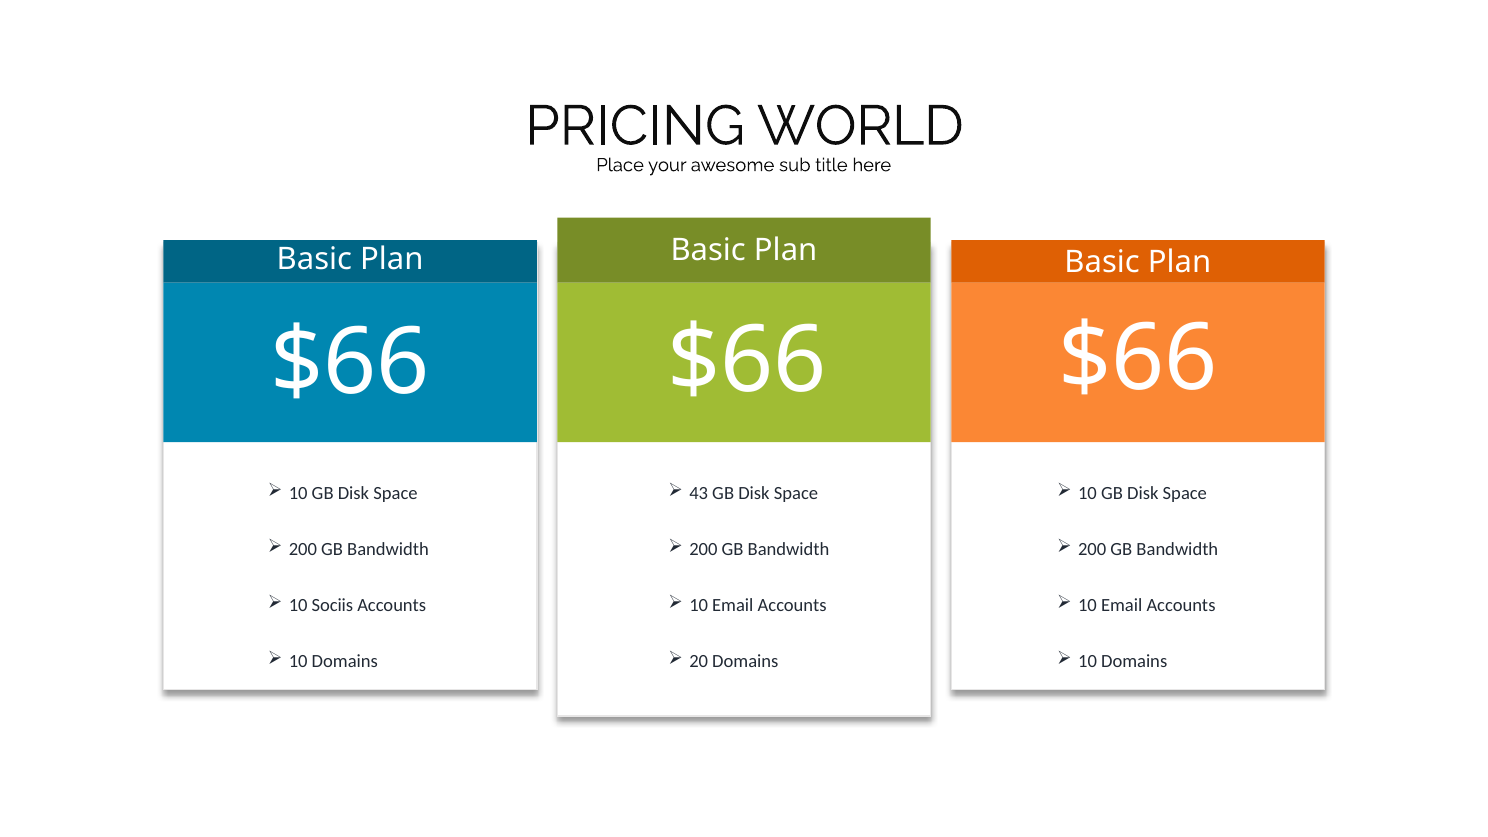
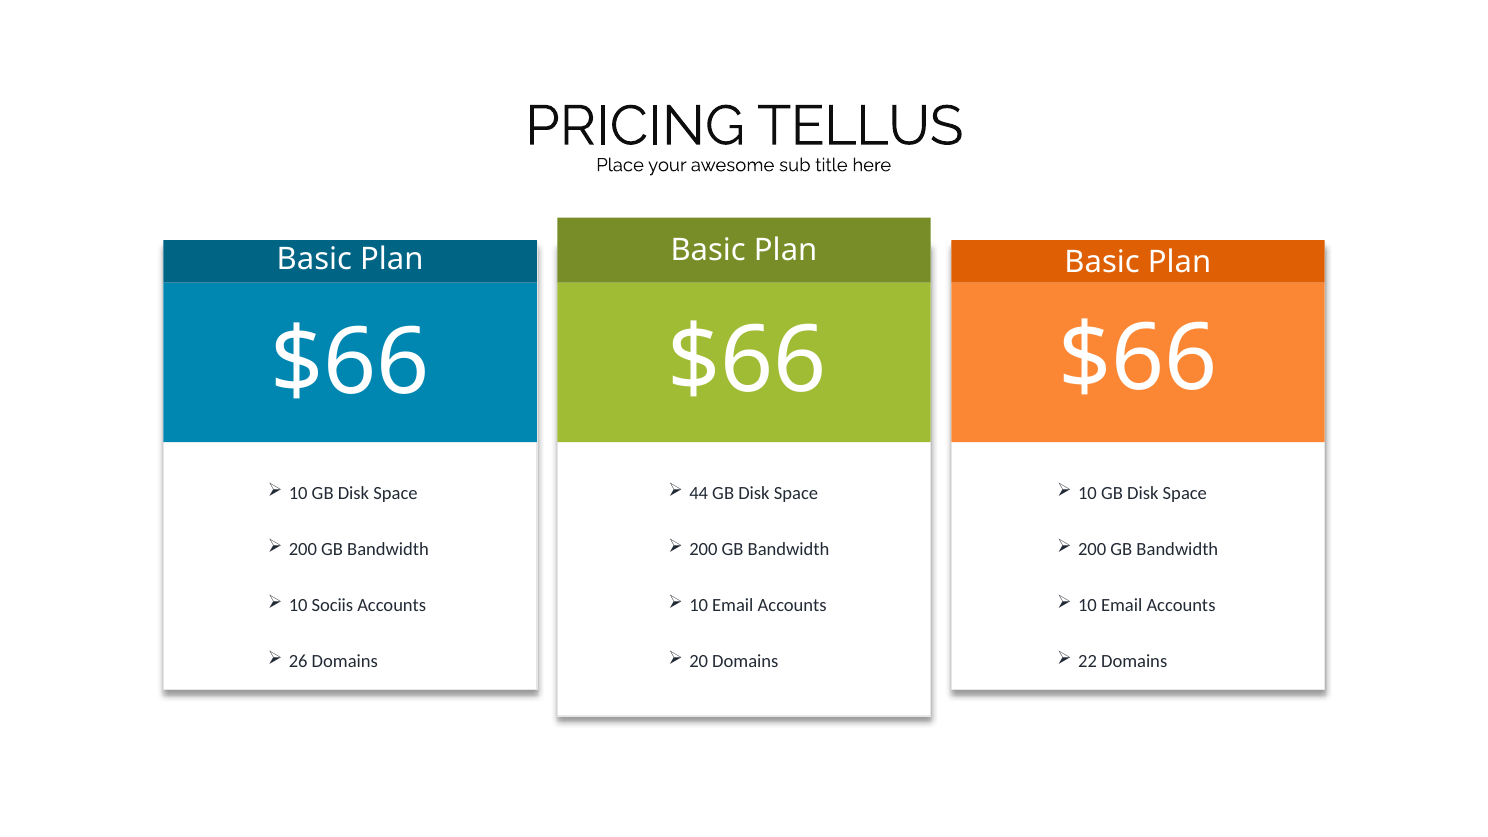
WORLD: WORLD -> TELLUS
43: 43 -> 44
10 at (298, 661): 10 -> 26
10 at (1088, 661): 10 -> 22
